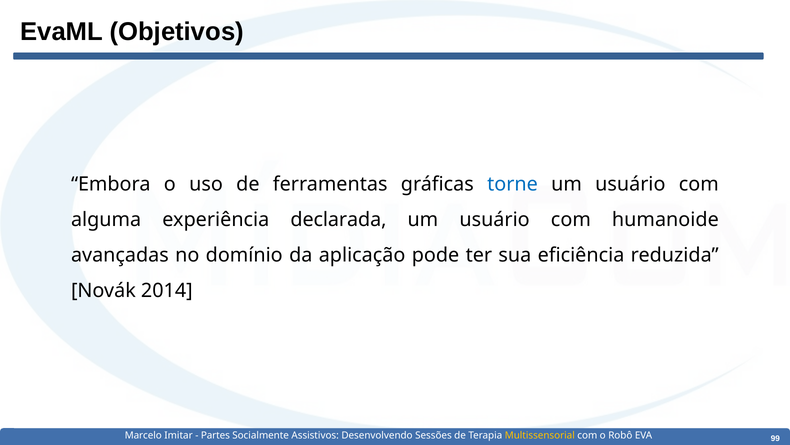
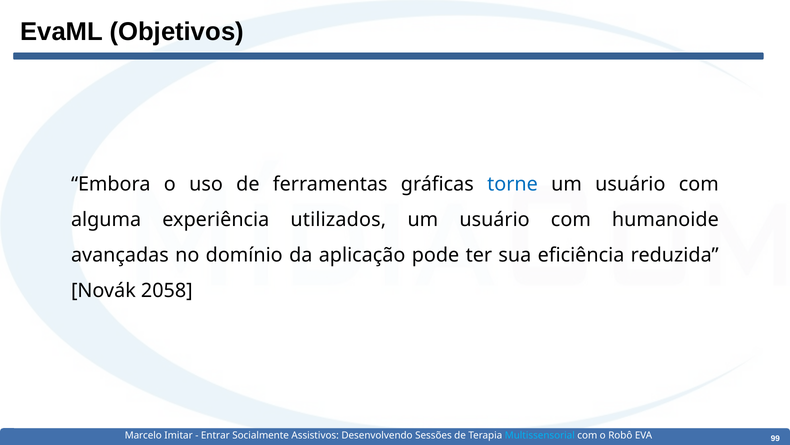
declarada: declarada -> utilizados
2014: 2014 -> 2058
Partes: Partes -> Entrar
Multissensorial colour: yellow -> light blue
